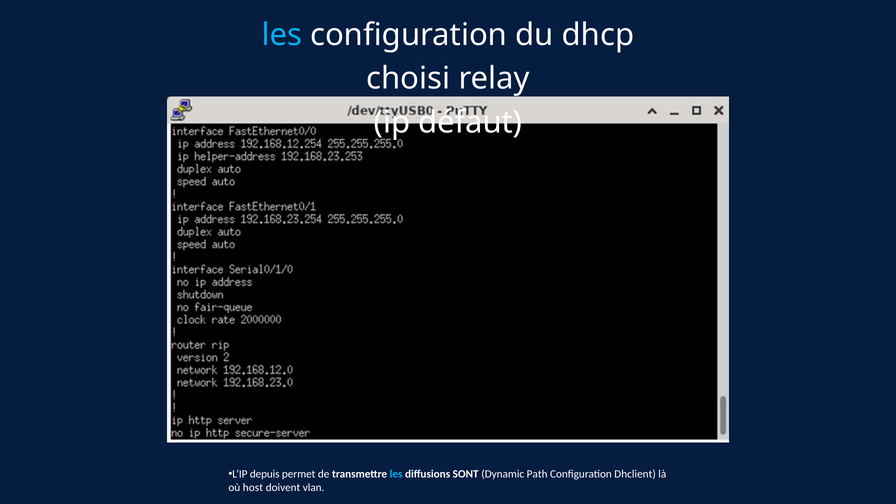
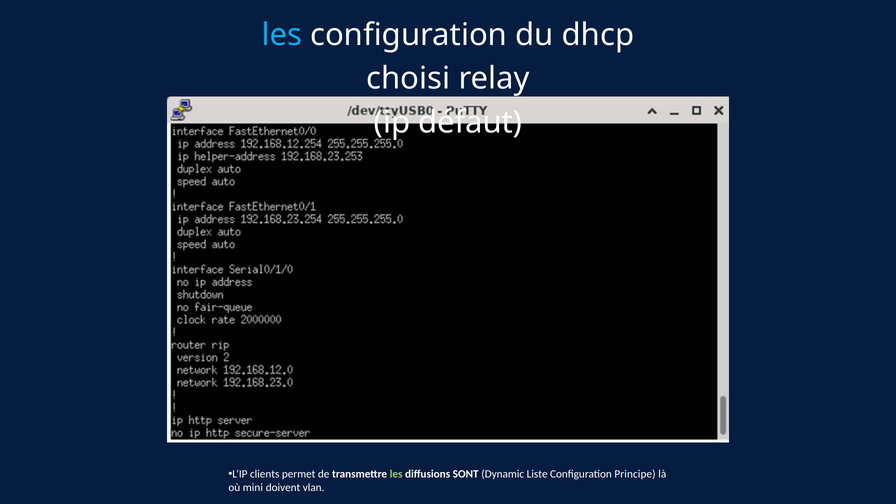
depuis: depuis -> clients
les at (396, 474) colour: light blue -> light green
Path: Path -> Liste
Dhclient: Dhclient -> Principe
host: host -> mini
